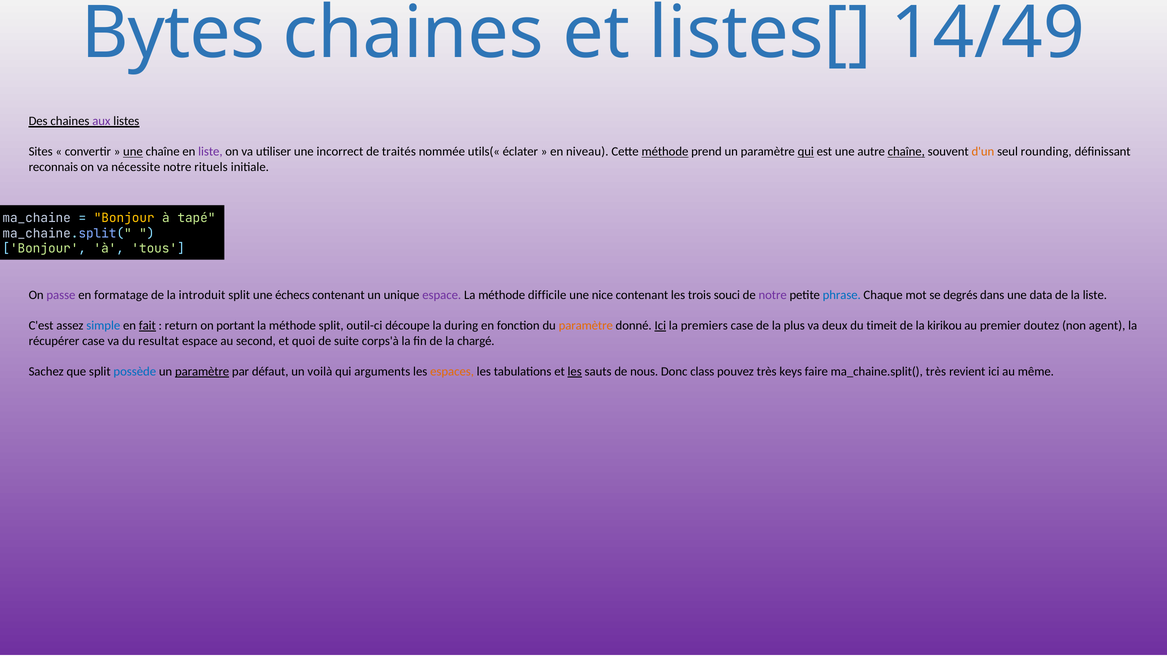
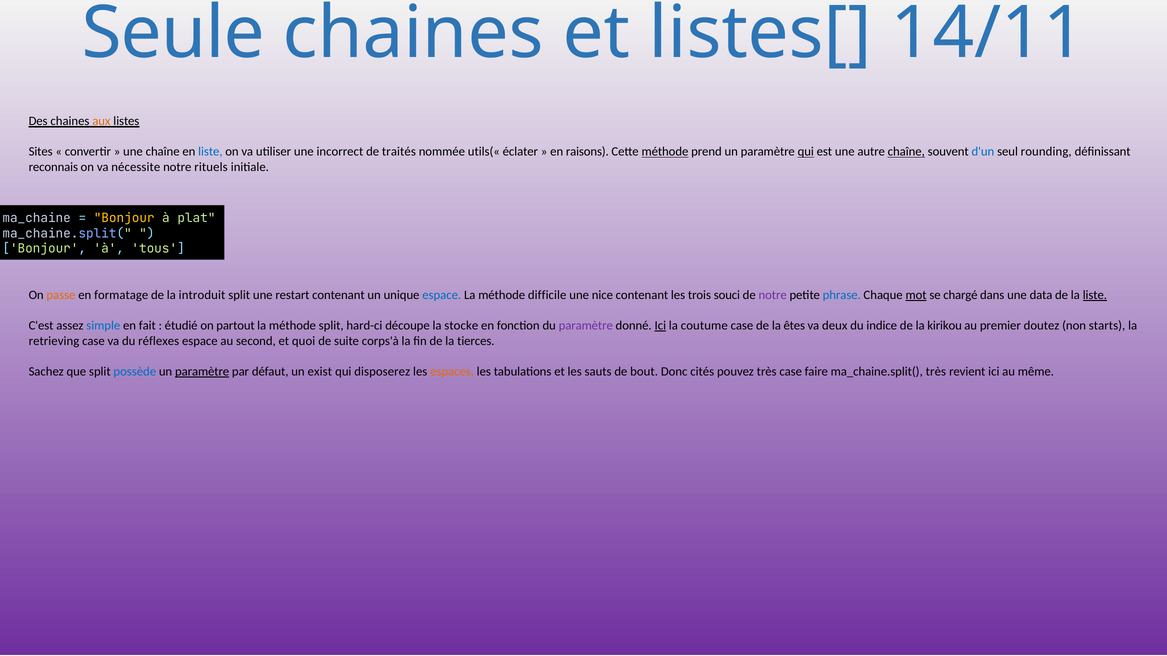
Bytes: Bytes -> Seule
14/49: 14/49 -> 14/11
aux colour: purple -> orange
une at (133, 152) underline: present -> none
liste at (210, 152) colour: purple -> blue
niveau: niveau -> raisons
d'un colour: orange -> blue
tapé: tapé -> plat
passe colour: purple -> orange
échecs: échecs -> restart
espace at (442, 295) colour: purple -> blue
mot underline: none -> present
degrés: degrés -> chargé
liste at (1095, 295) underline: none -> present
fait underline: present -> none
return: return -> étudié
portant: portant -> partout
outil-ci: outil-ci -> hard-ci
during: during -> stocke
paramètre at (586, 326) colour: orange -> purple
premiers: premiers -> coutume
plus: plus -> êtes
timeit: timeit -> indice
agent: agent -> starts
récupérer: récupérer -> retrieving
resultat: resultat -> réflexes
chargé: chargé -> tierces
voilà: voilà -> exist
arguments: arguments -> disposerez
les at (575, 372) underline: present -> none
nous: nous -> bout
class: class -> cités
très keys: keys -> case
